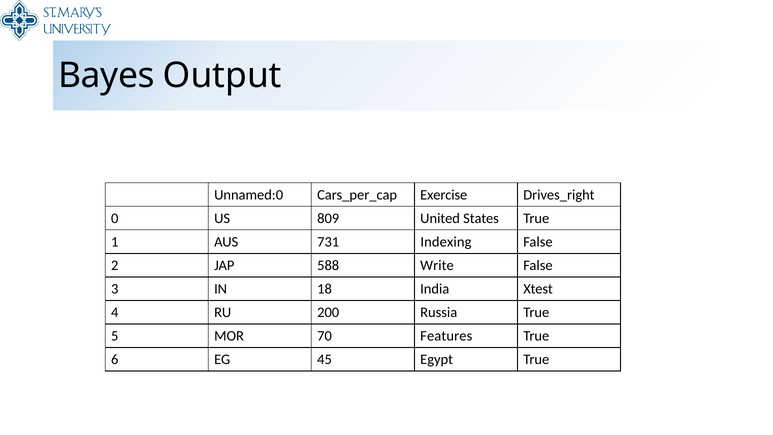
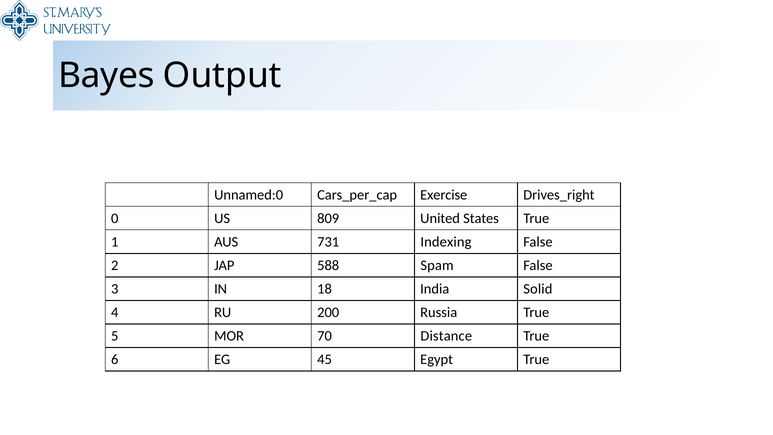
Write: Write -> Spam
Xtest: Xtest -> Solid
Features: Features -> Distance
